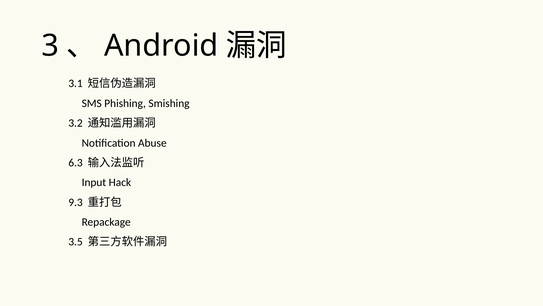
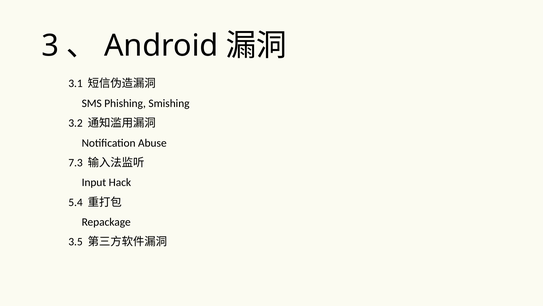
6.3: 6.3 -> 7.3
9.3: 9.3 -> 5.4
